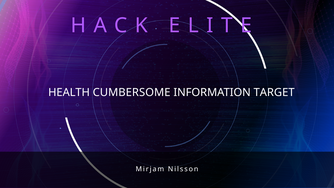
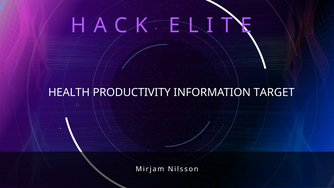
CUMBERSOME: CUMBERSOME -> PRODUCTIVITY
